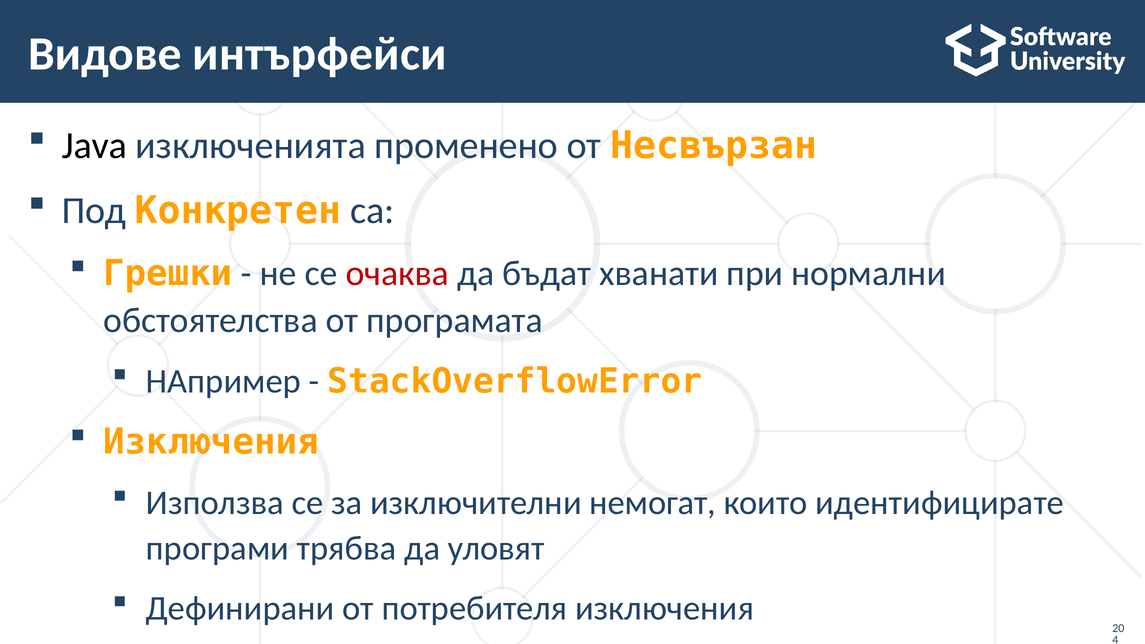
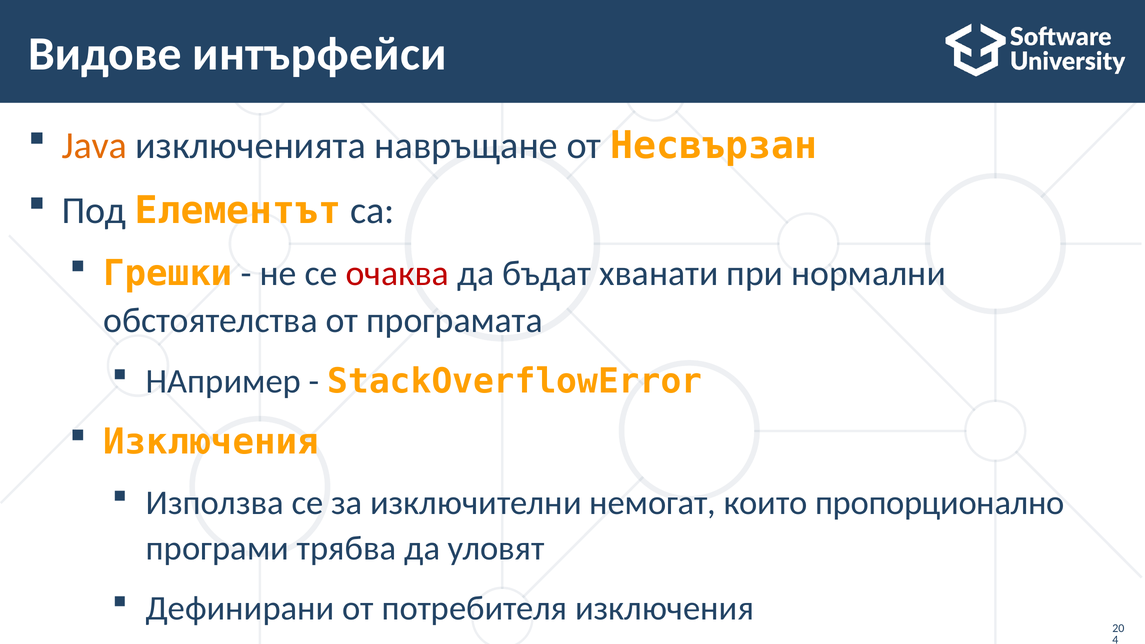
Java colour: black -> orange
променено: променено -> навръщане
Конкретен: Конкретен -> Елементът
идентифицирате: идентифицирате -> пропорционално
